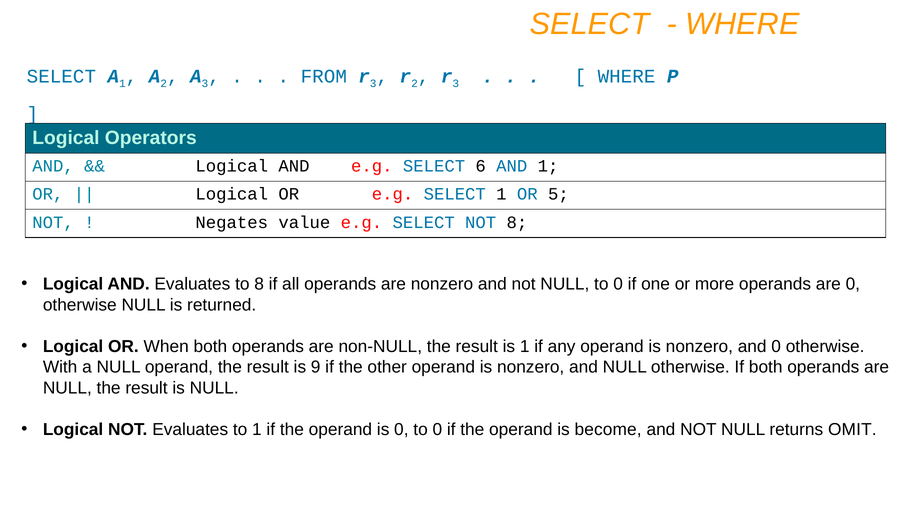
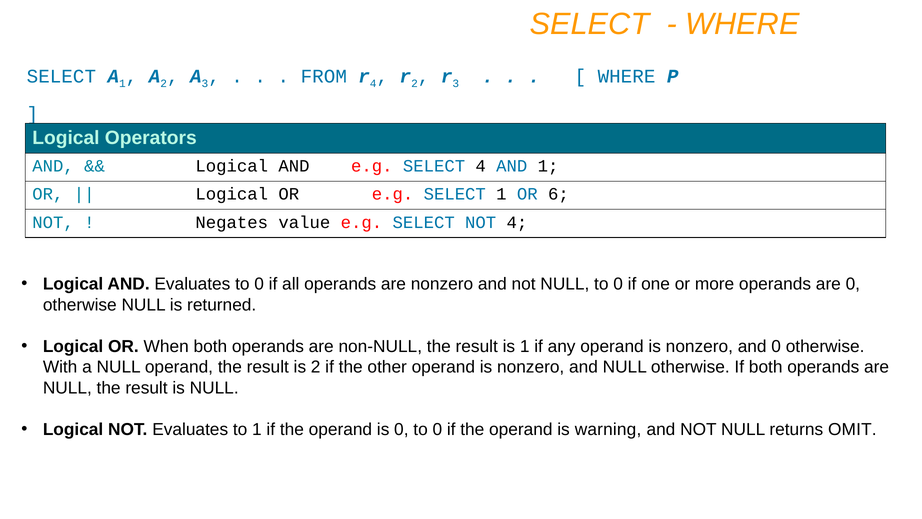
3 at (373, 84): 3 -> 4
SELECT 6: 6 -> 4
5: 5 -> 6
NOT 8: 8 -> 4
Evaluates to 8: 8 -> 0
is 9: 9 -> 2
become: become -> warning
